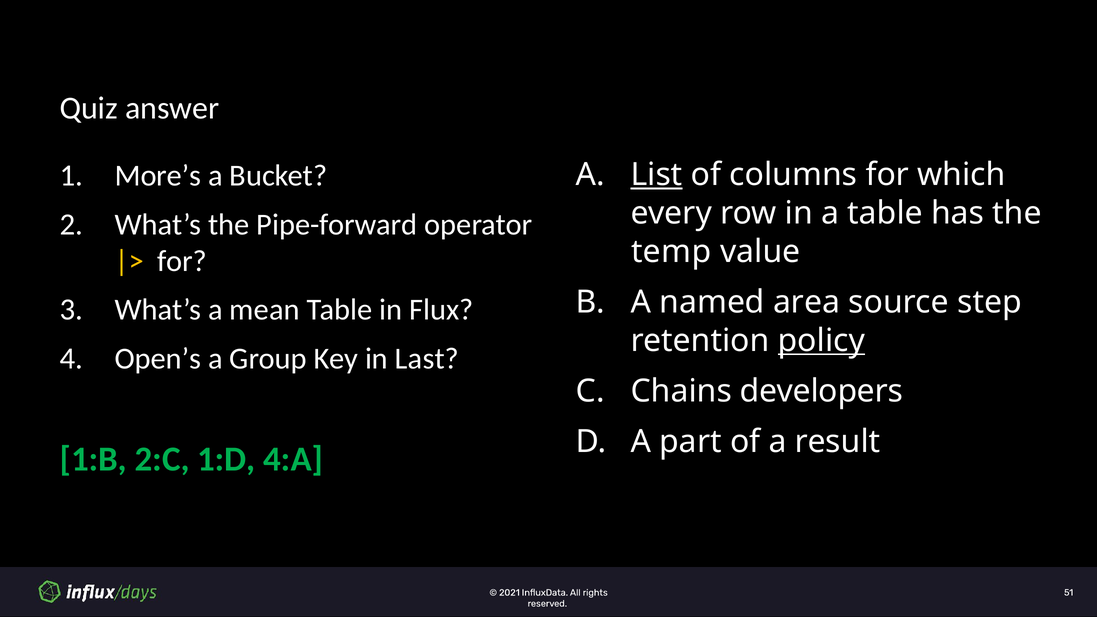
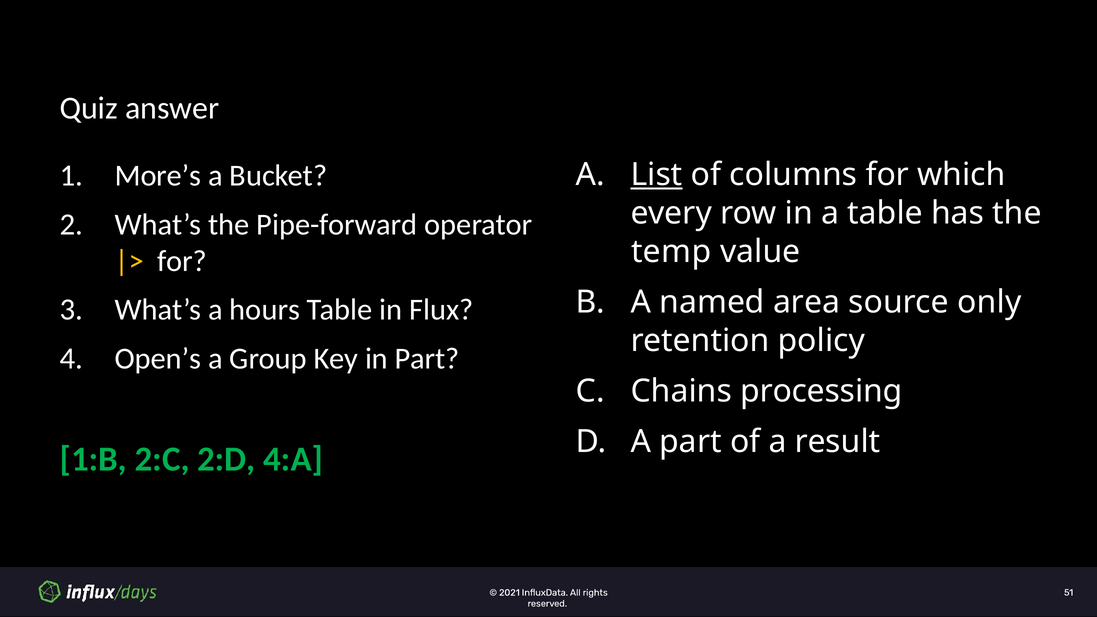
step: step -> only
mean: mean -> hours
policy underline: present -> none
in Last: Last -> Part
developers: developers -> processing
1:D: 1:D -> 2:D
